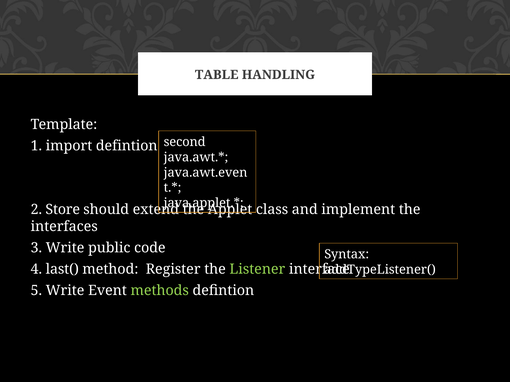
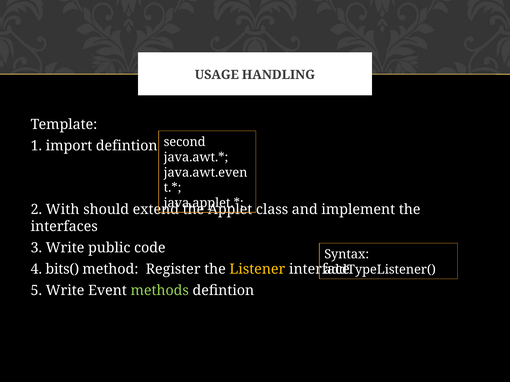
TABLE: TABLE -> USAGE
Store: Store -> With
last(: last( -> bits(
Listener colour: light green -> yellow
